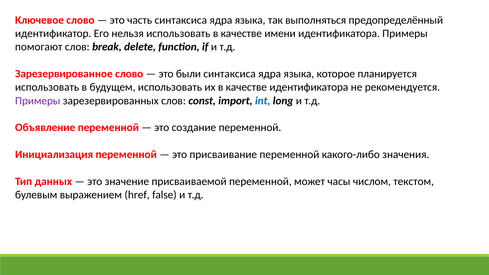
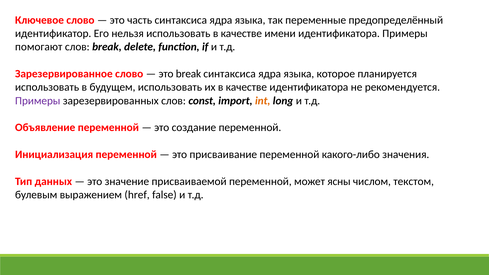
выполняться: выполняться -> переменные
это были: были -> break
int colour: blue -> orange
часы: часы -> ясны
